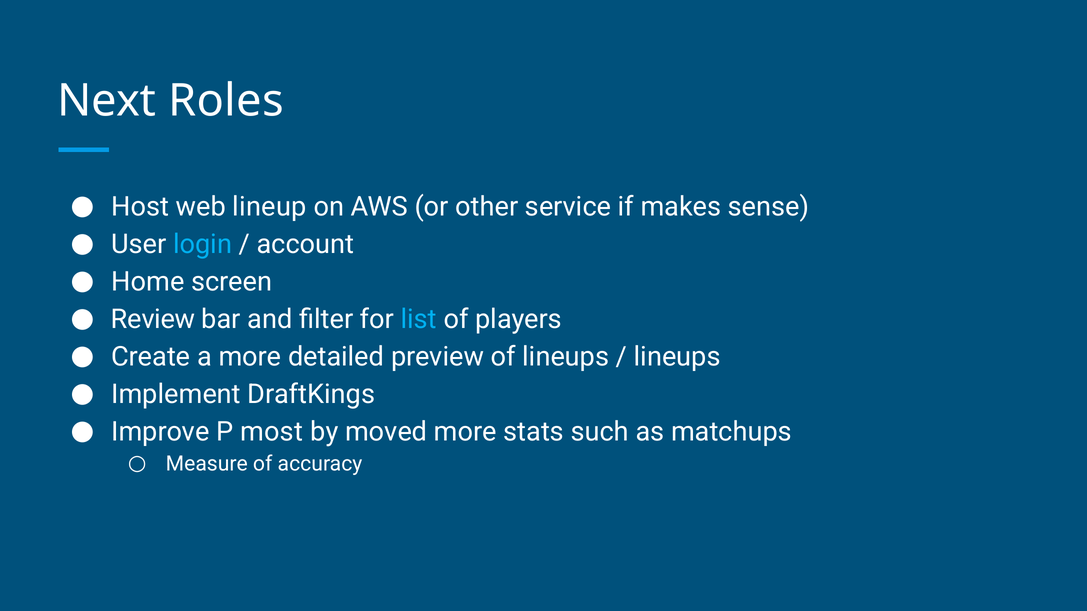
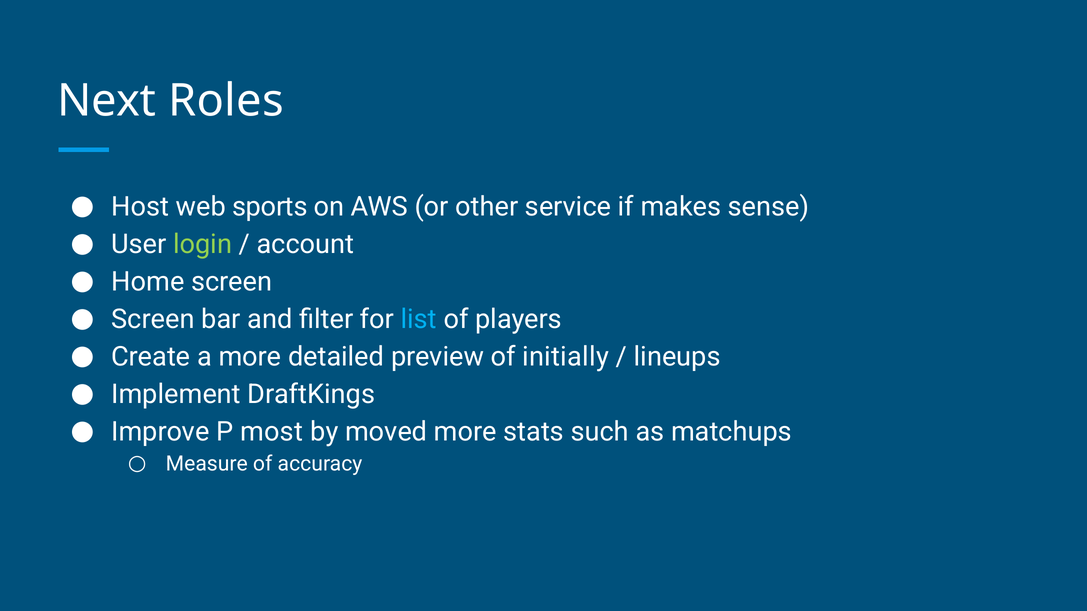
lineup: lineup -> sports
login colour: light blue -> light green
Review at (153, 320): Review -> Screen
of lineups: lineups -> initially
